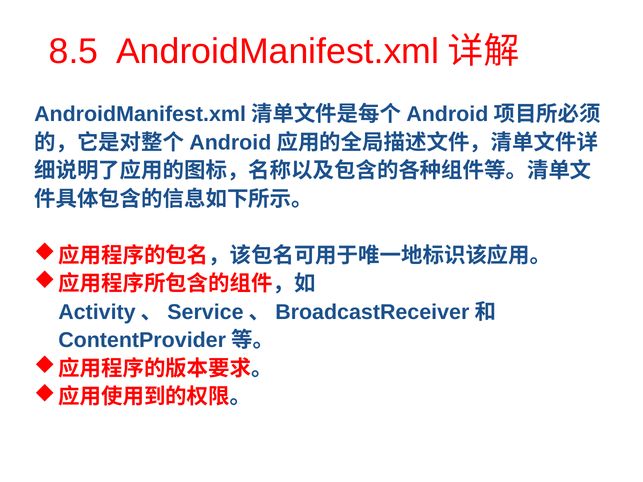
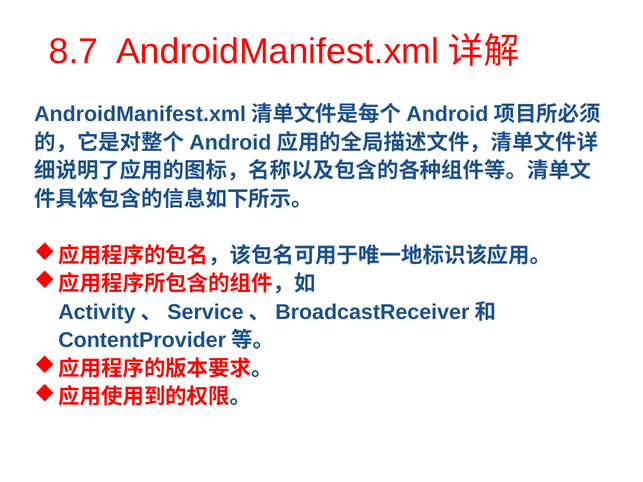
8.5: 8.5 -> 8.7
